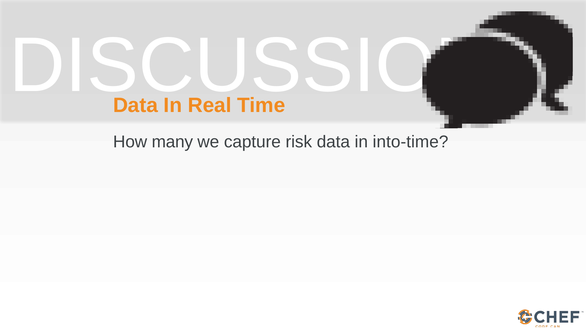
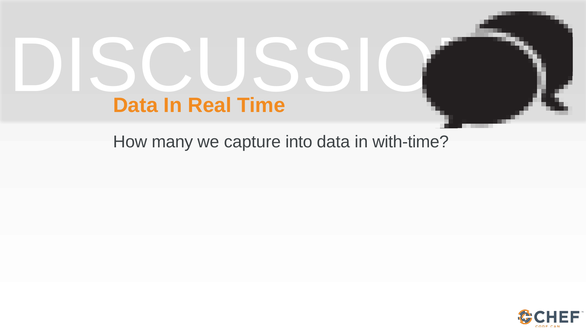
risk: risk -> into
into-time: into-time -> with-time
